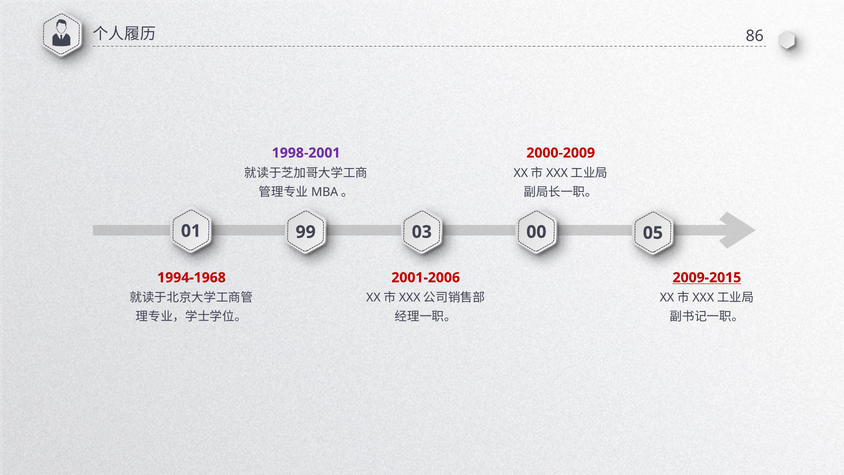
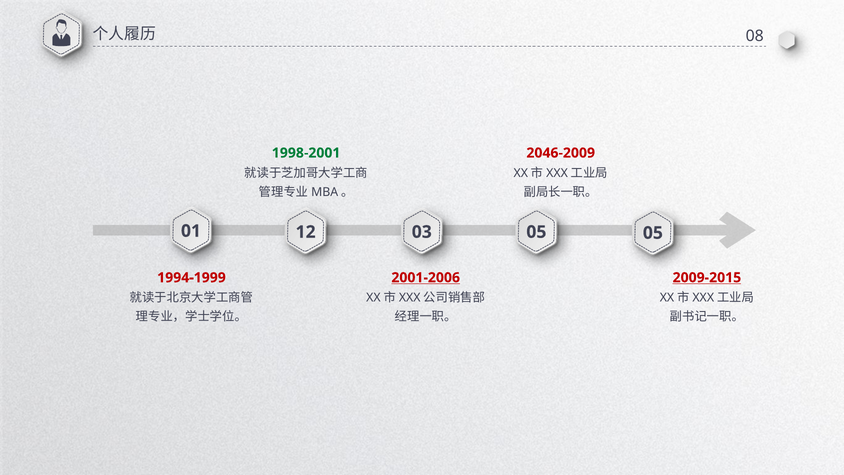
86: 86 -> 08
1998-2001 colour: purple -> green
2000-2009: 2000-2009 -> 2046-2009
99: 99 -> 12
03 00: 00 -> 05
1994-1968: 1994-1968 -> 1994-1999
2001-2006 underline: none -> present
